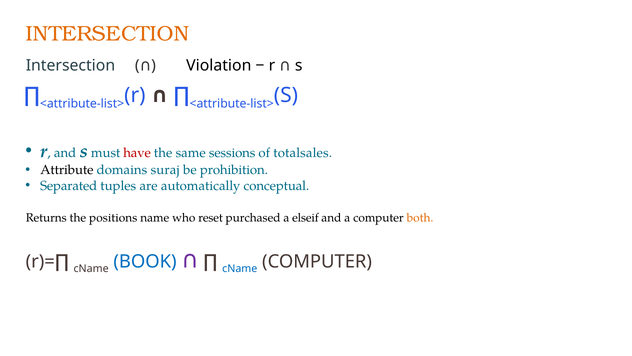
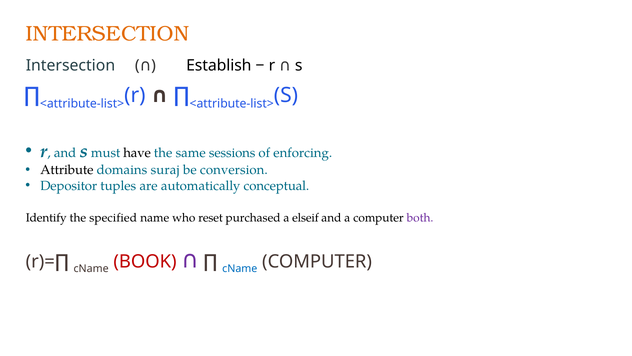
Violation: Violation -> Establish
have colour: red -> black
totalsales: totalsales -> enforcing
prohibition: prohibition -> conversion
Separated: Separated -> Depositor
Returns: Returns -> Identify
positions: positions -> specified
both colour: orange -> purple
BOOK colour: blue -> red
